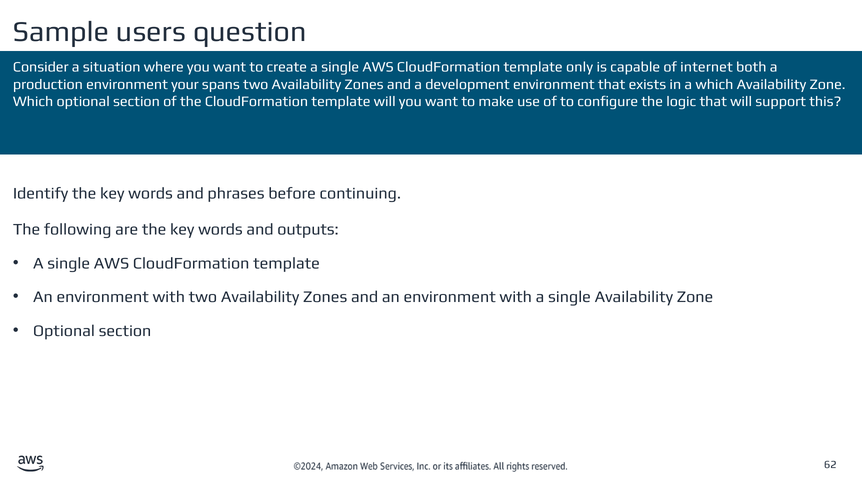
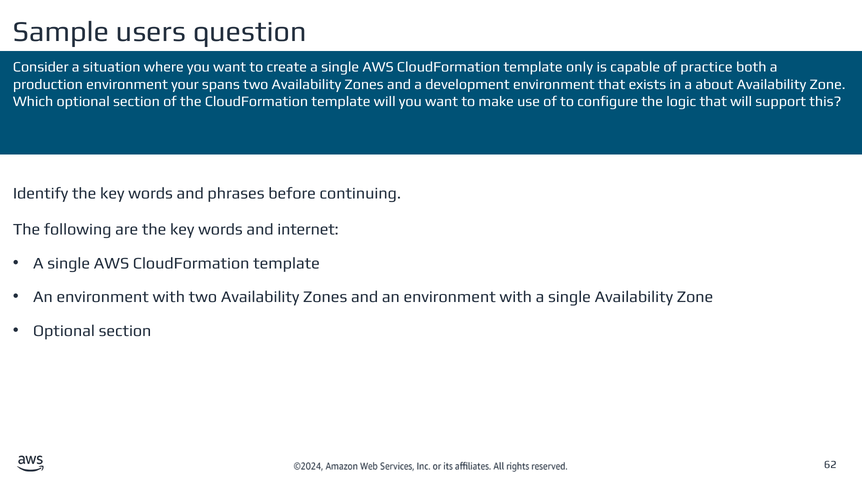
internet: internet -> practice
a which: which -> about
outputs: outputs -> internet
